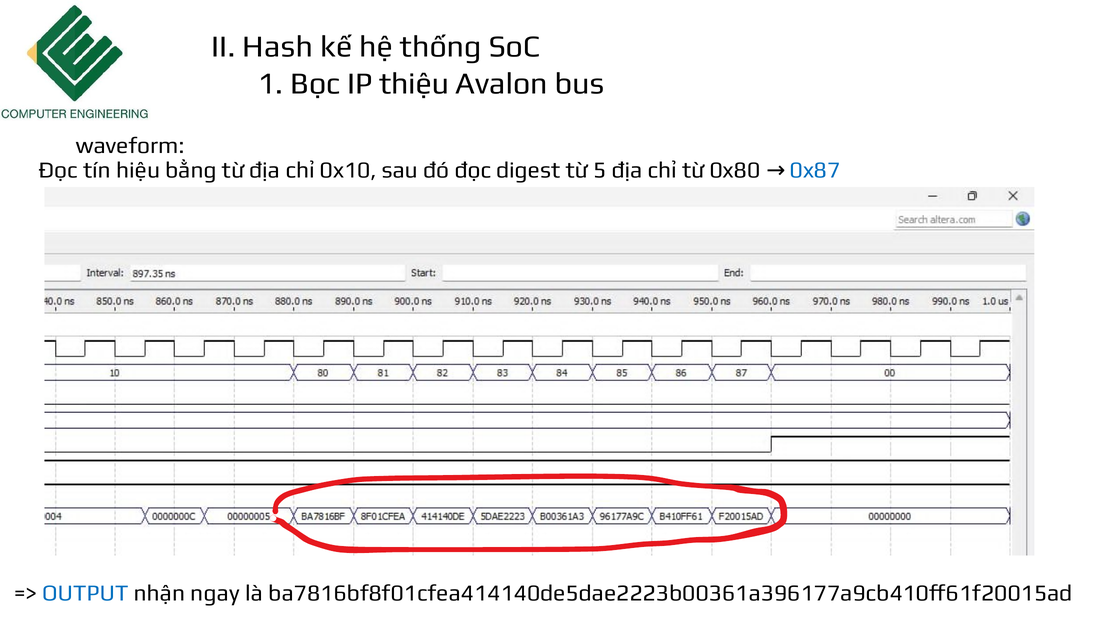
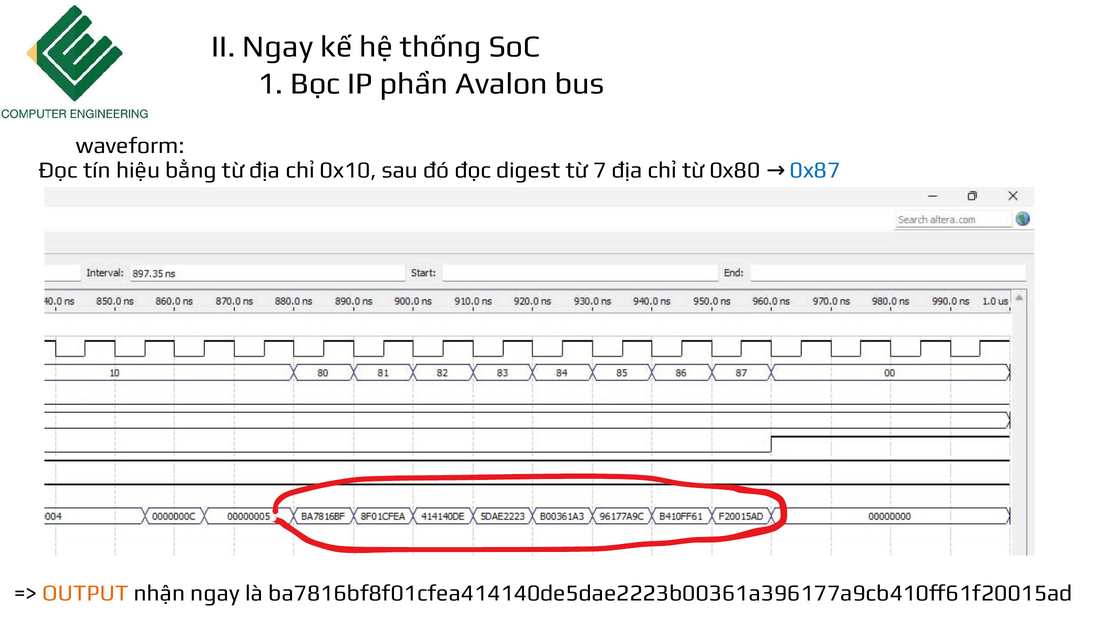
II Hash: Hash -> Ngay
thiệu: thiệu -> phần
5: 5 -> 7
OUTPUT colour: blue -> orange
